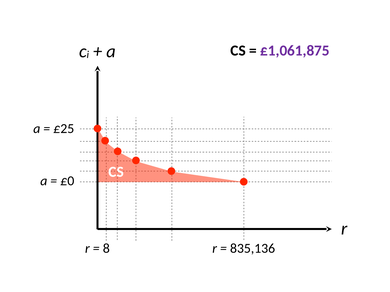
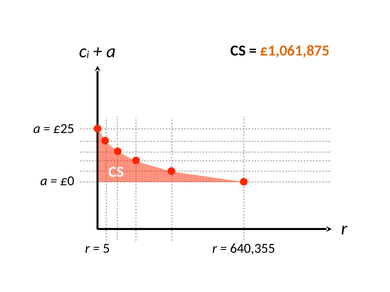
£1,061,875 colour: purple -> orange
8: 8 -> 5
835,136: 835,136 -> 640,355
